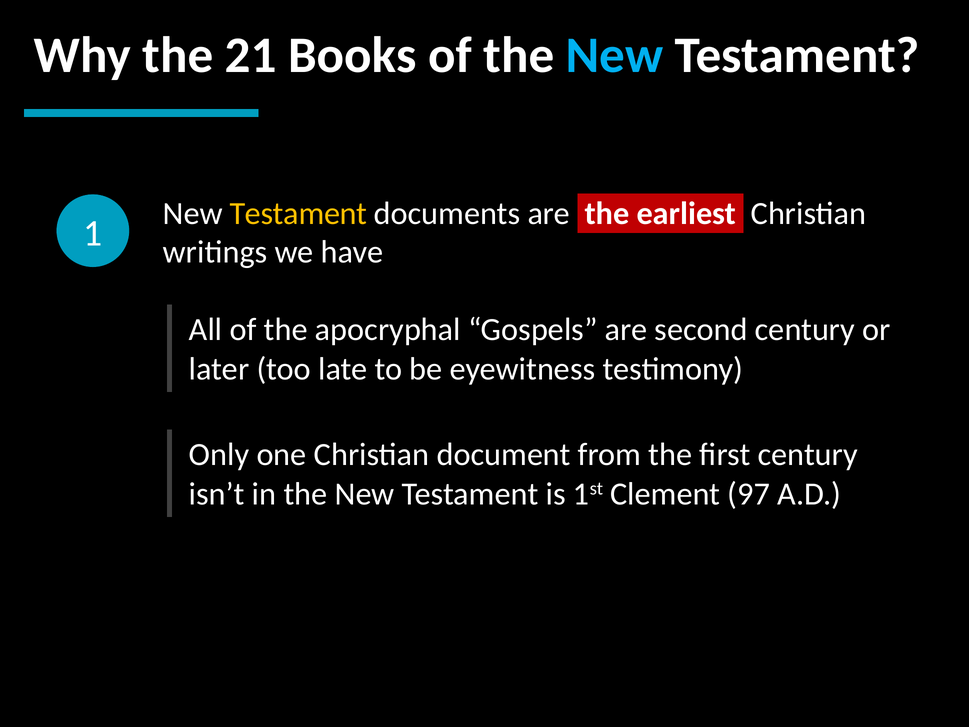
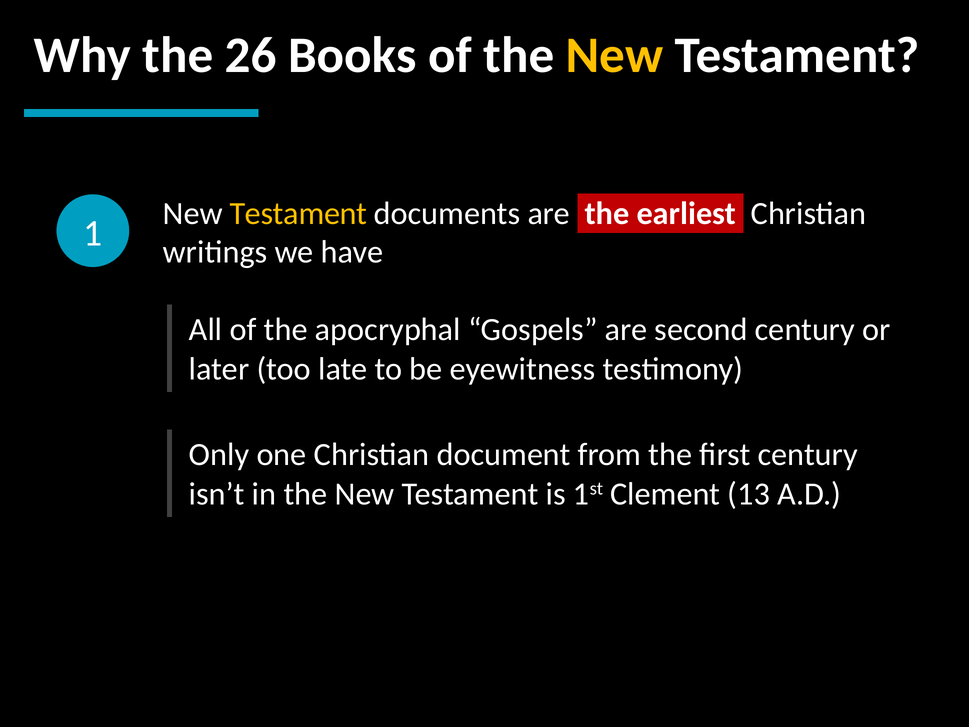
21: 21 -> 26
New at (615, 55) colour: light blue -> yellow
97: 97 -> 13
